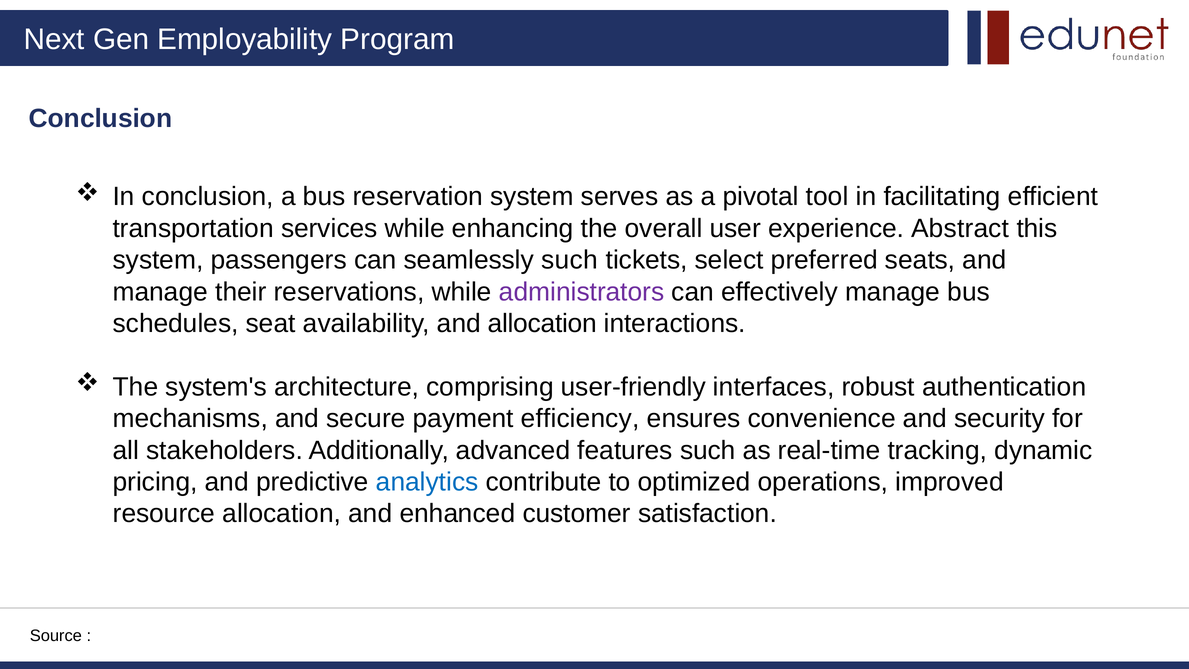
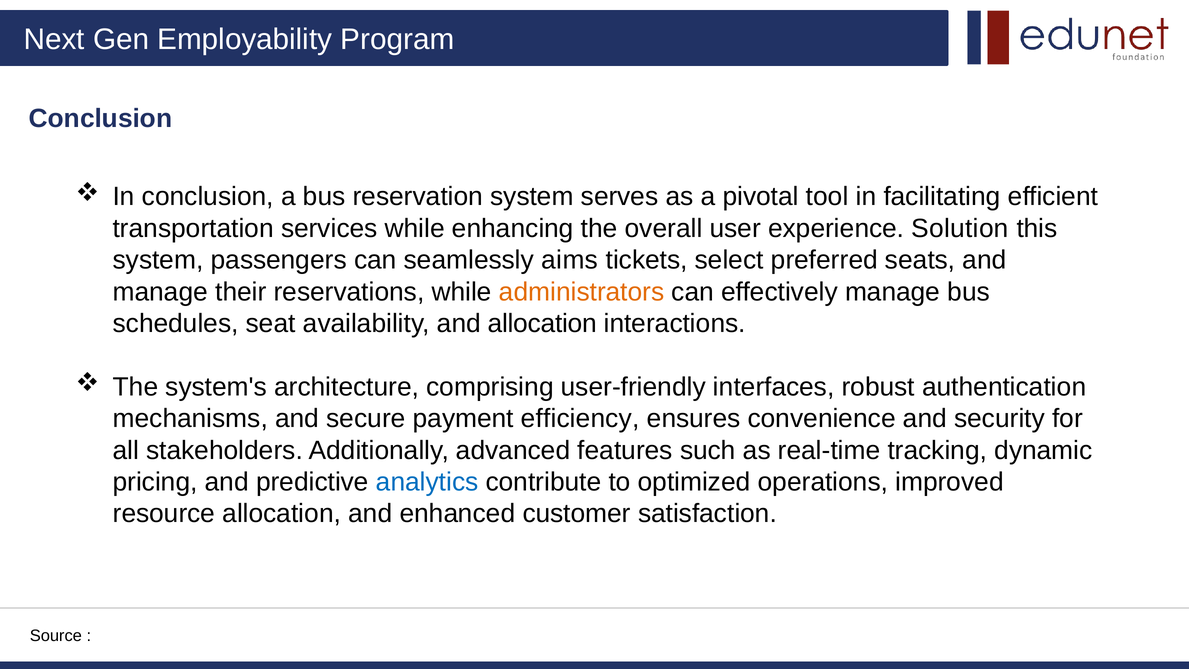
Abstract: Abstract -> Solution
seamlessly such: such -> aims
administrators colour: purple -> orange
